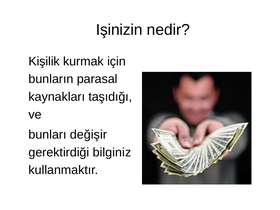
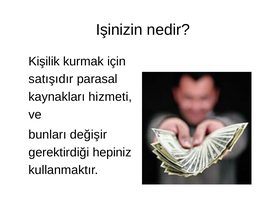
bunların: bunların -> satışıdır
taşıdığı: taşıdığı -> hizmeti
bilginiz: bilginiz -> hepiniz
